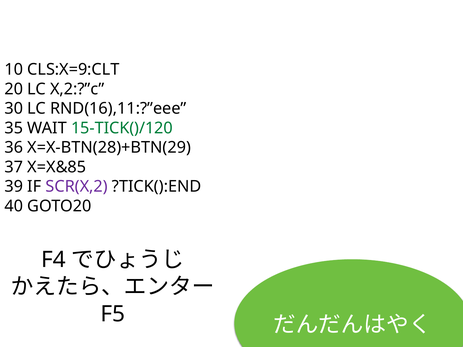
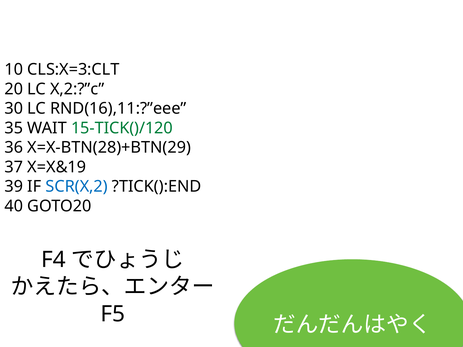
CLS:X=9:CLT: CLS:X=9:CLT -> CLS:X=3:CLT
X=X&85: X=X&85 -> X=X&19
SCR(X,2 colour: purple -> blue
